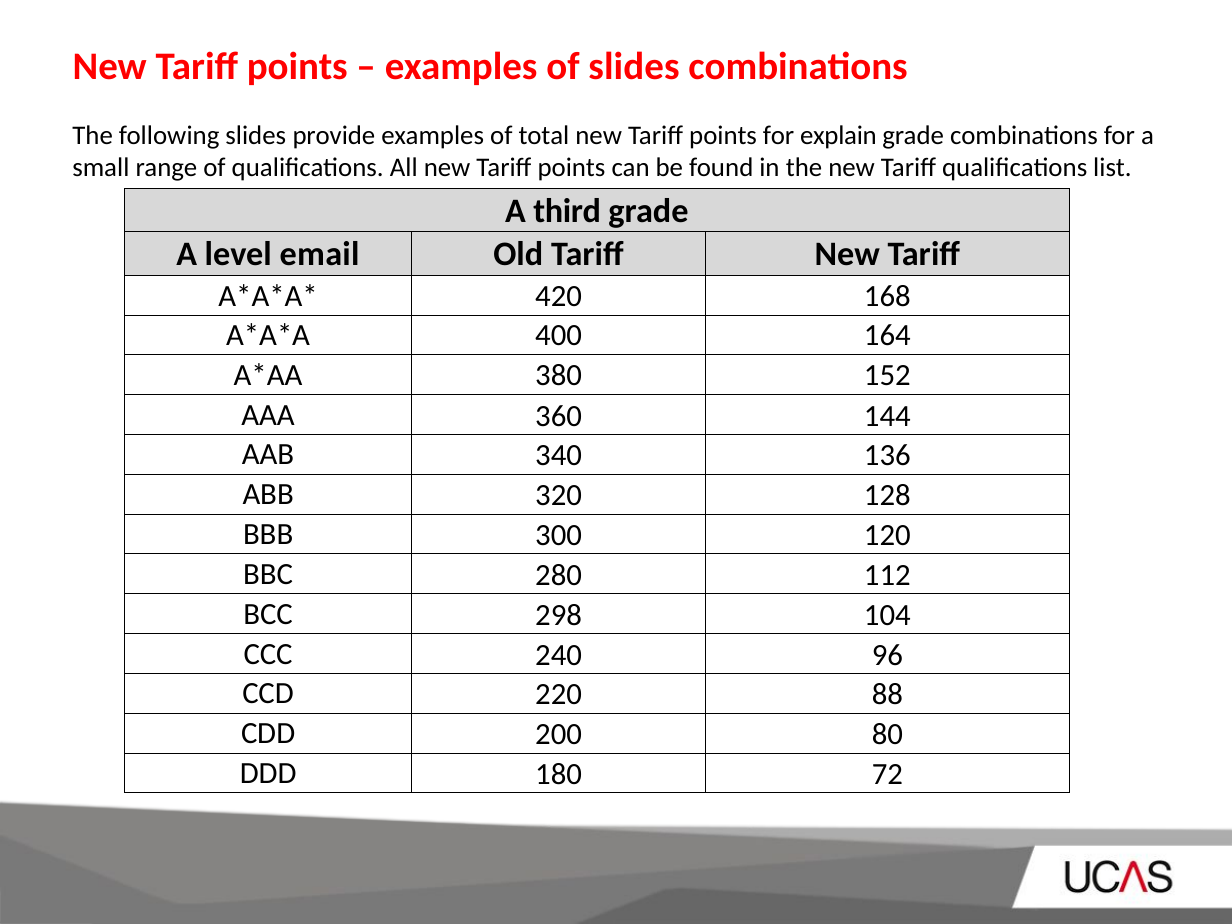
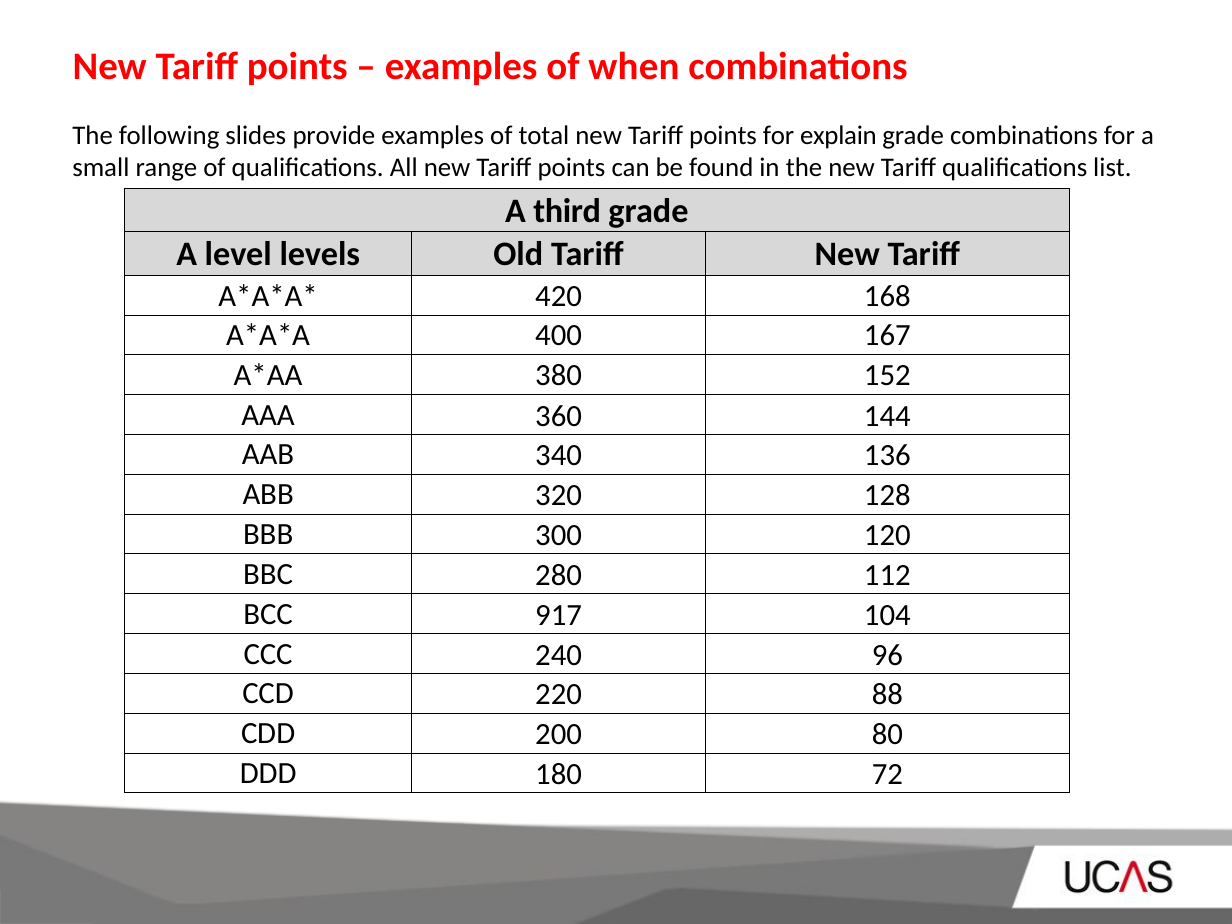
of slides: slides -> when
email: email -> levels
164: 164 -> 167
298: 298 -> 917
